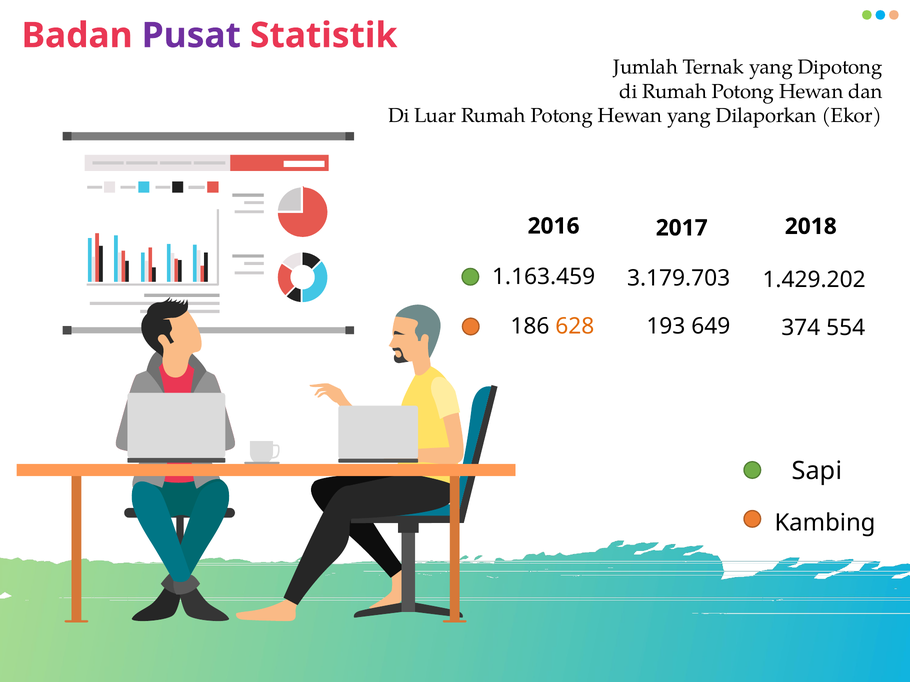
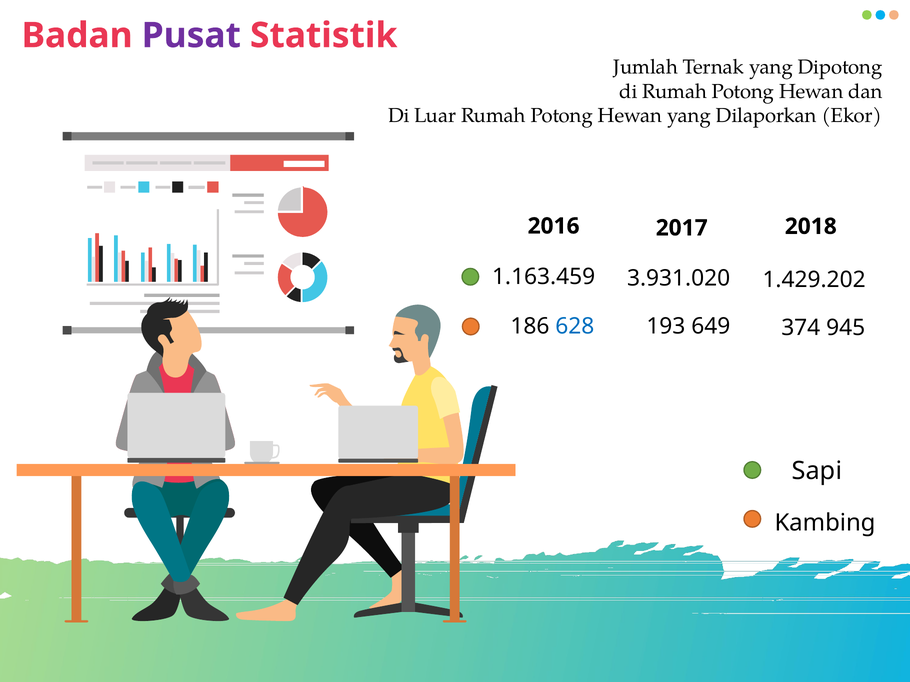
3.179.703: 3.179.703 -> 3.931.020
628 colour: orange -> blue
554: 554 -> 945
